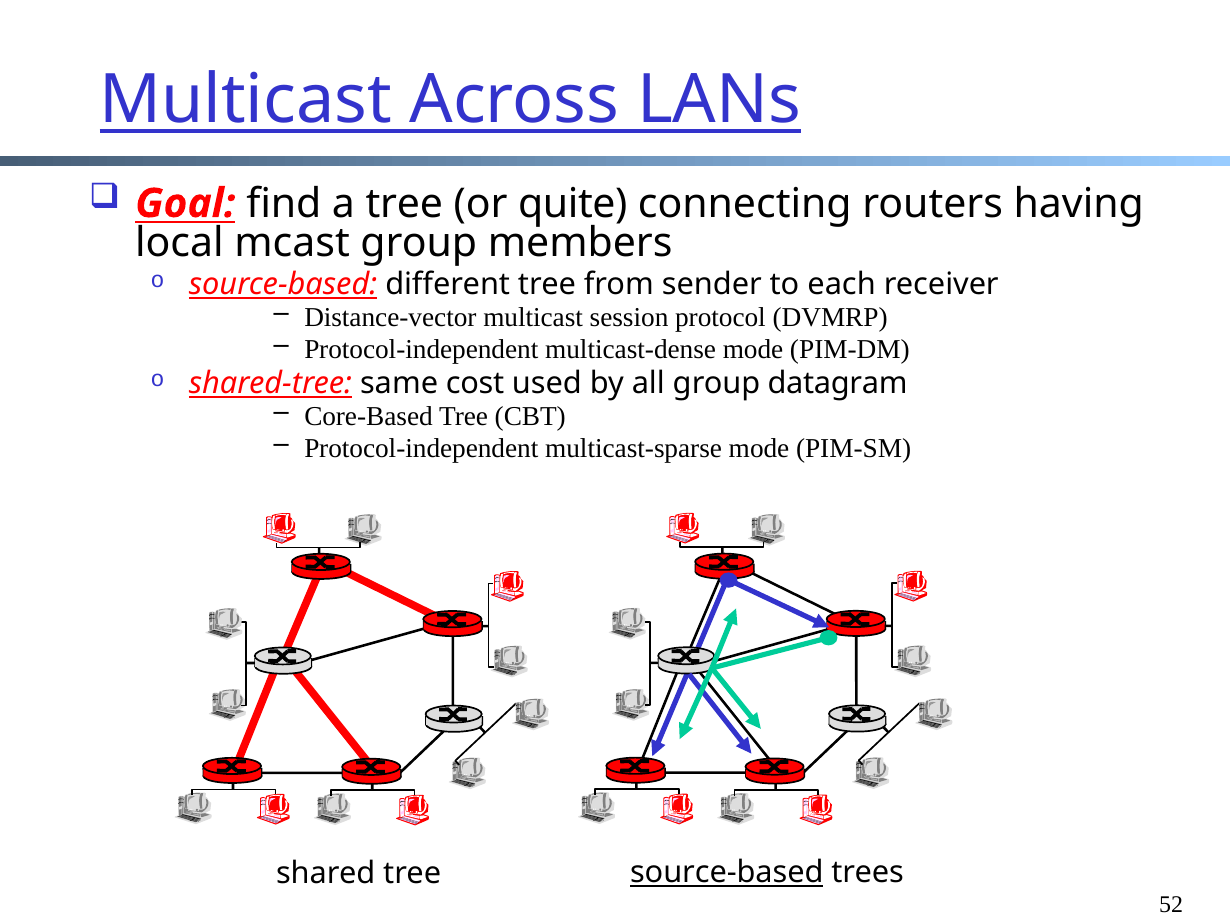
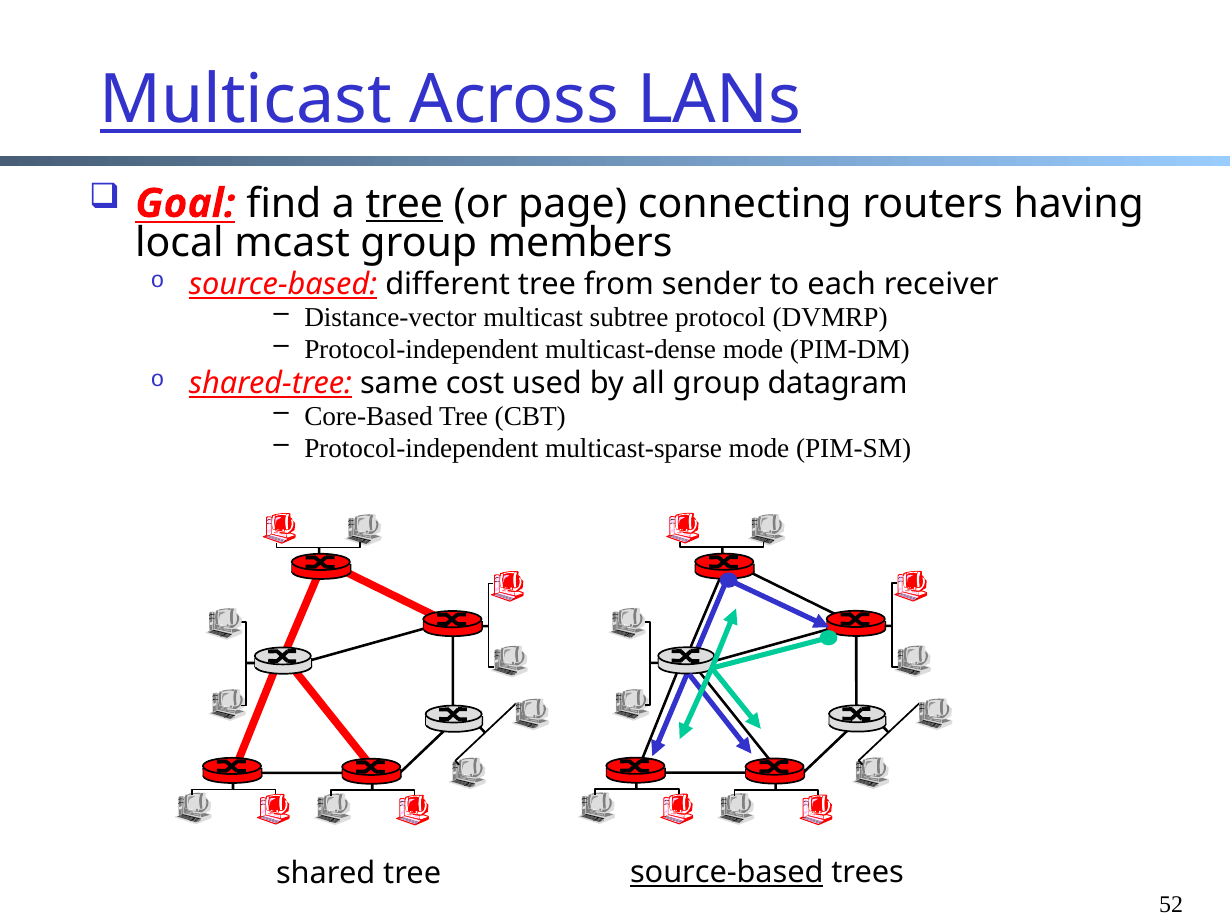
tree at (404, 204) underline: none -> present
quite: quite -> page
session: session -> subtree
